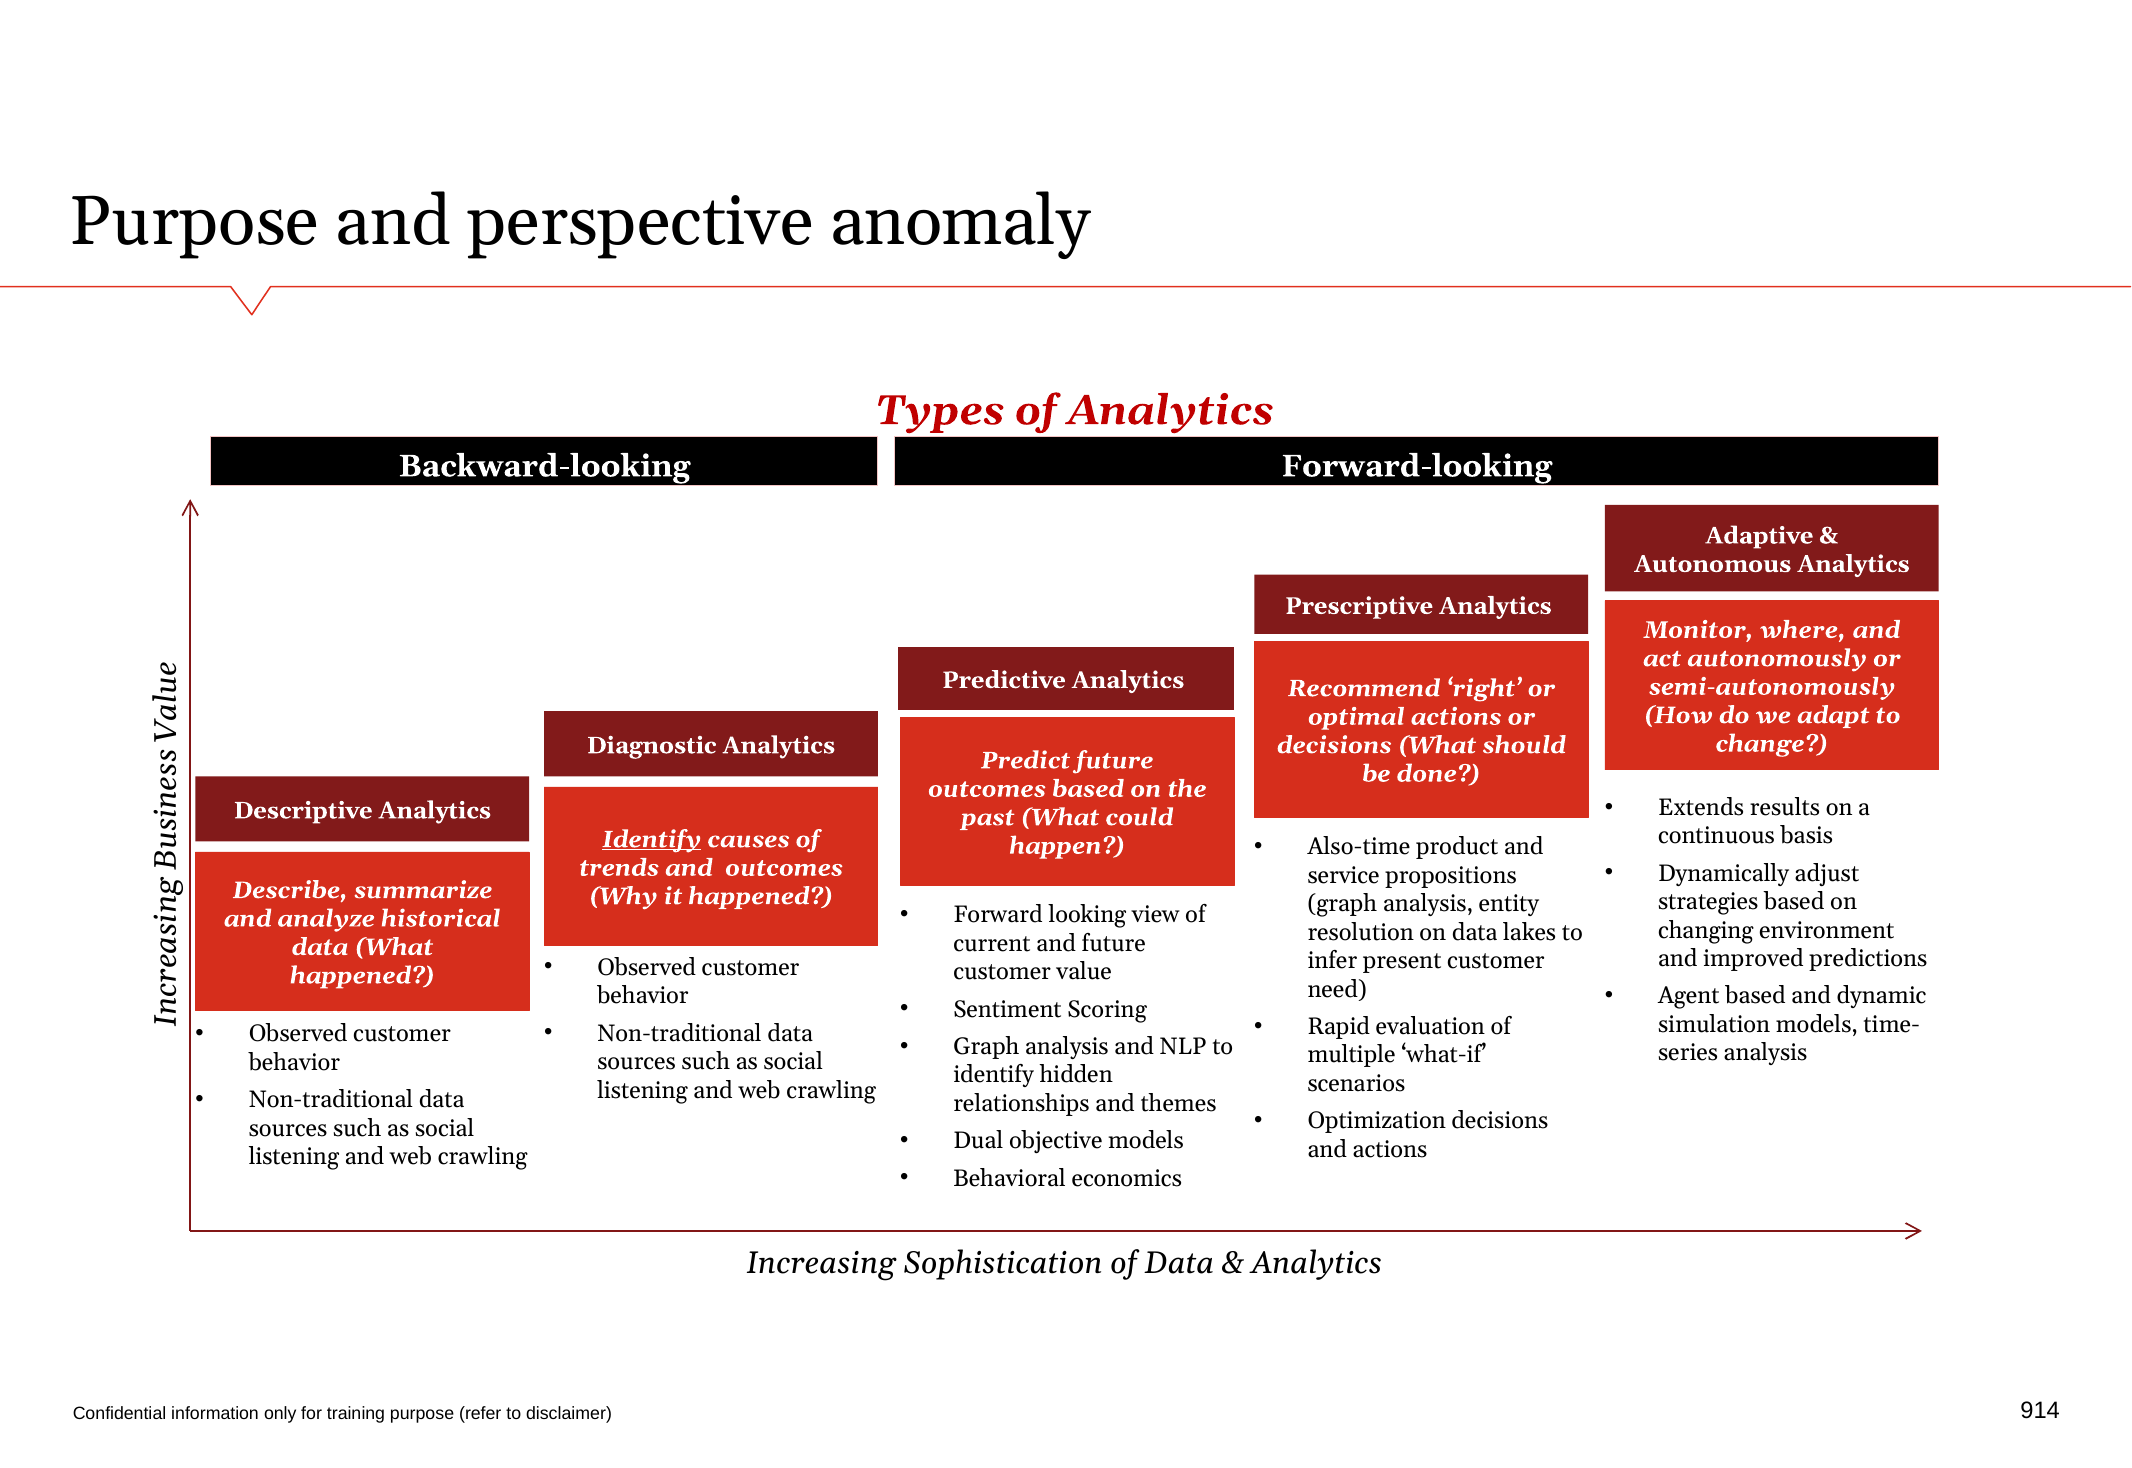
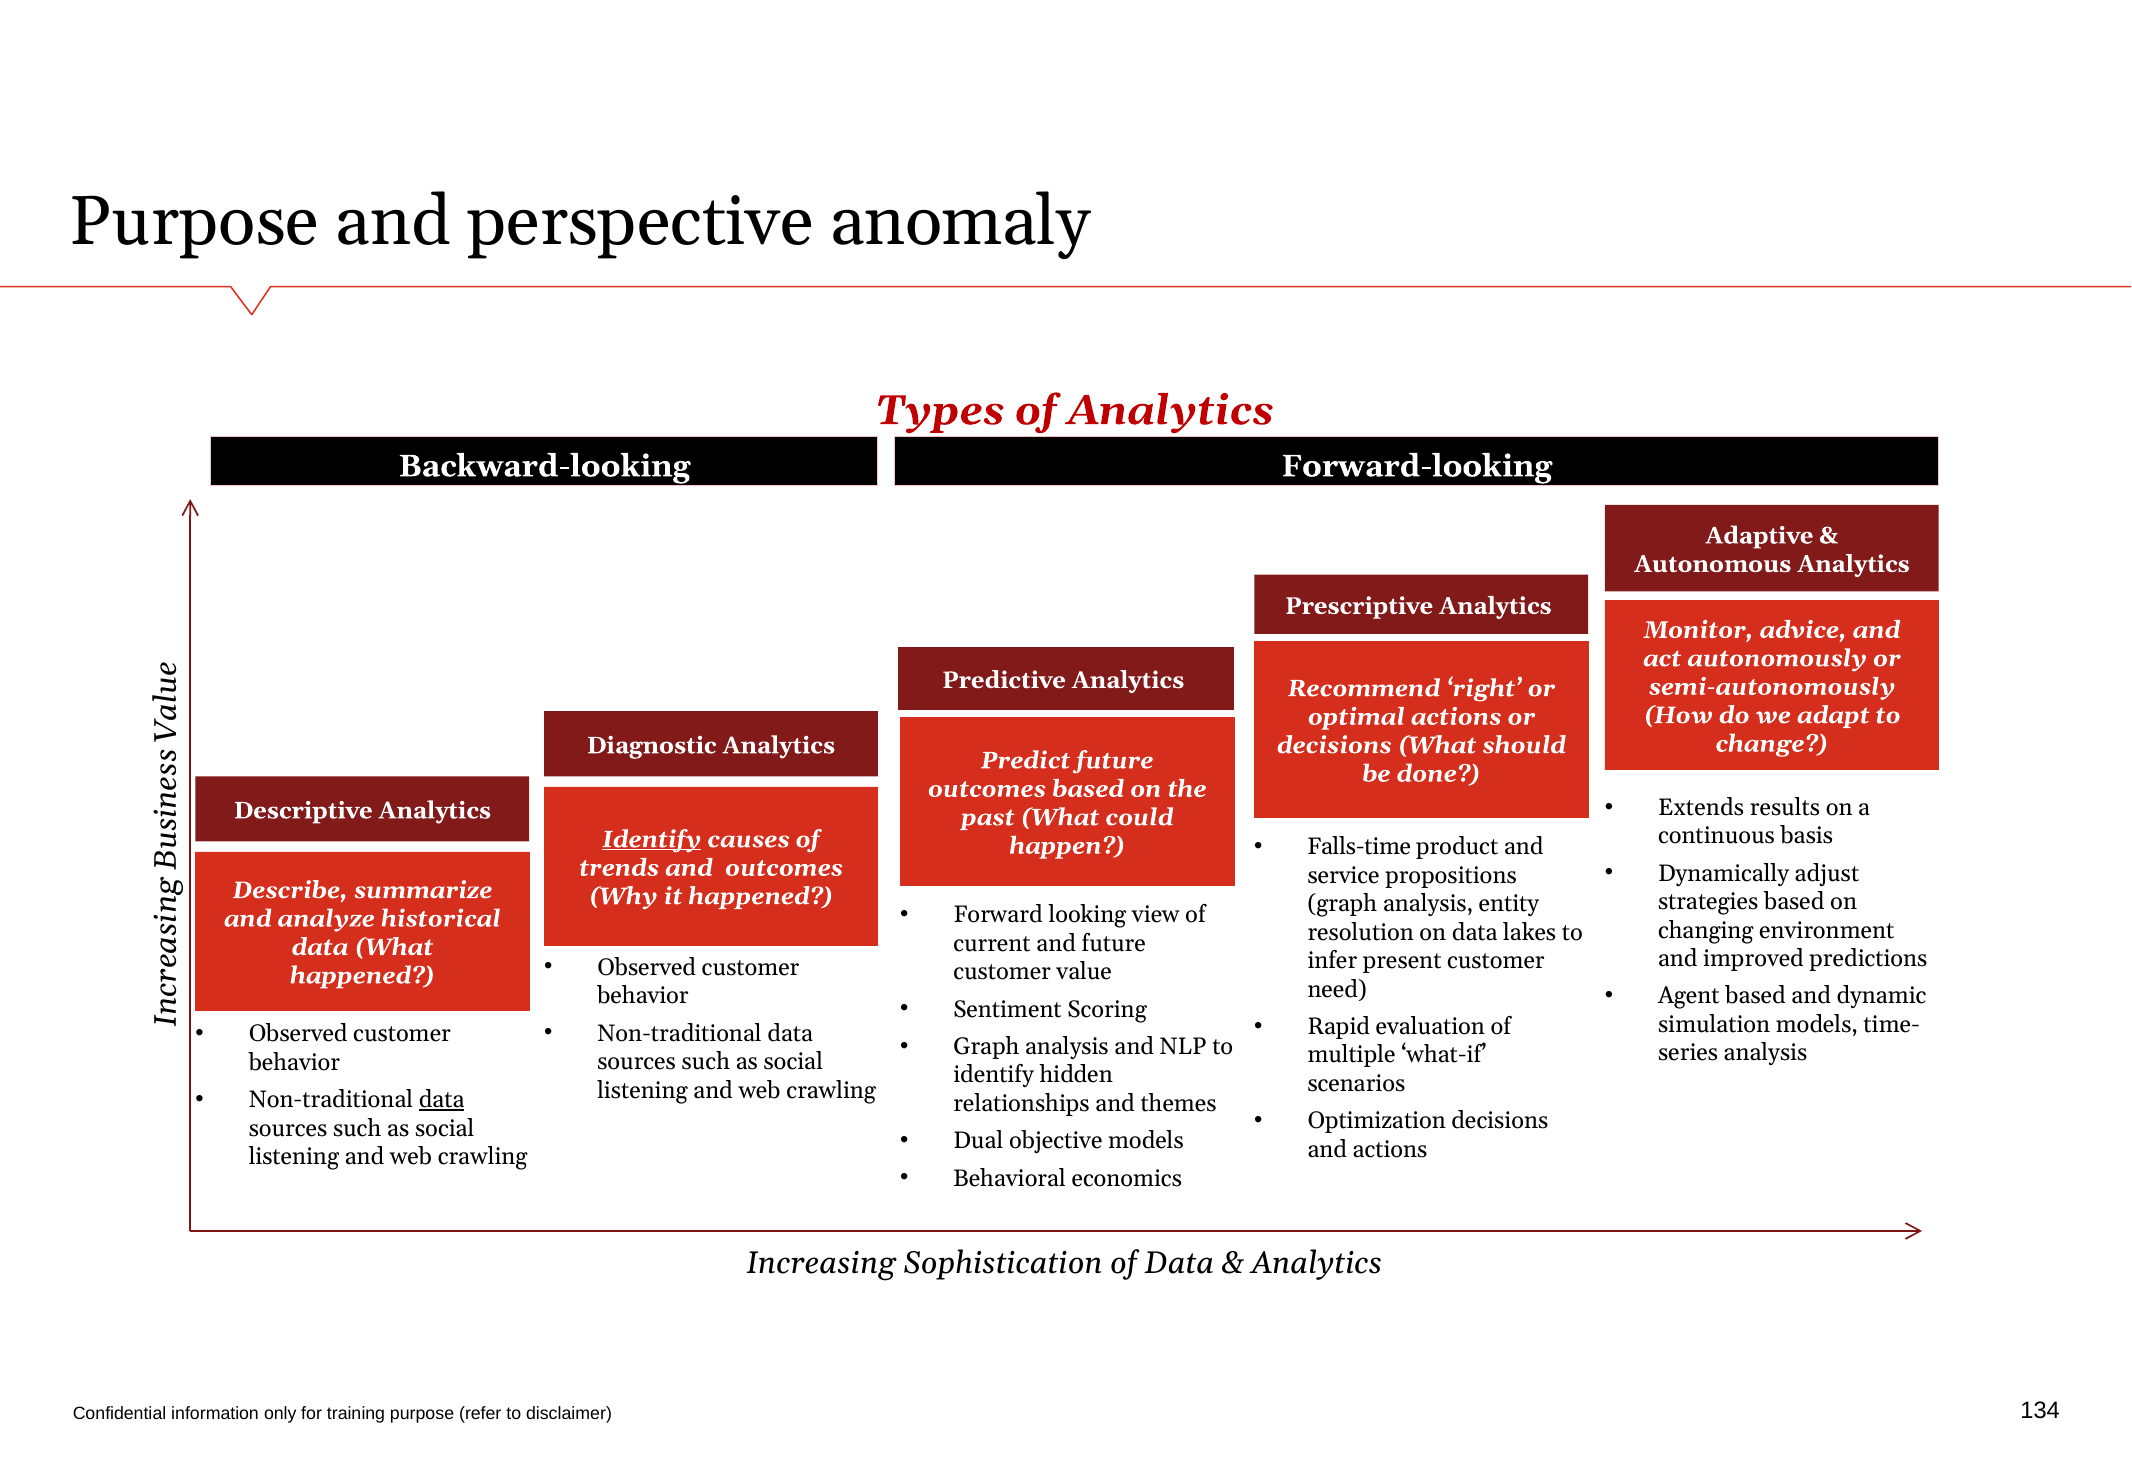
where: where -> advice
Also-time: Also-time -> Falls-time
data at (442, 1100) underline: none -> present
914: 914 -> 134
